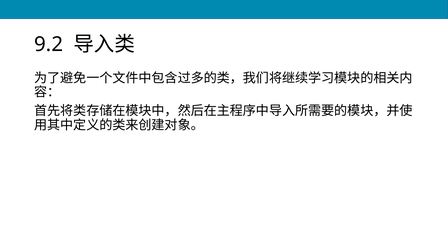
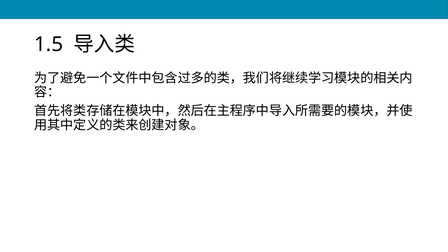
9.2: 9.2 -> 1.5
